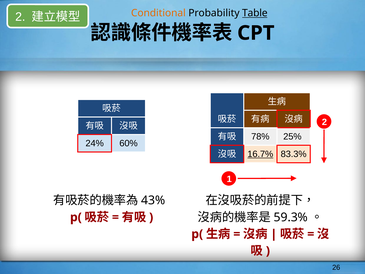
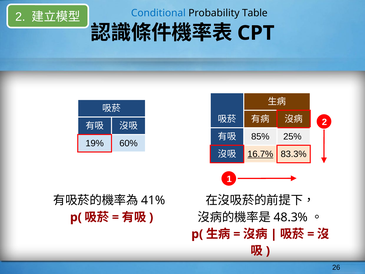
Conditional colour: orange -> blue
Table underline: present -> none
78%: 78% -> 85%
24%: 24% -> 19%
43%: 43% -> 41%
59.3%: 59.3% -> 48.3%
